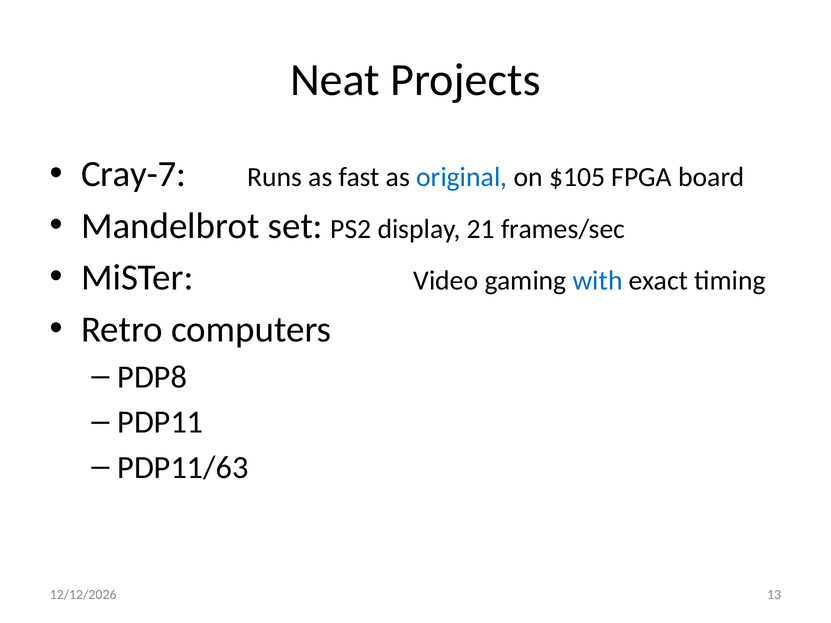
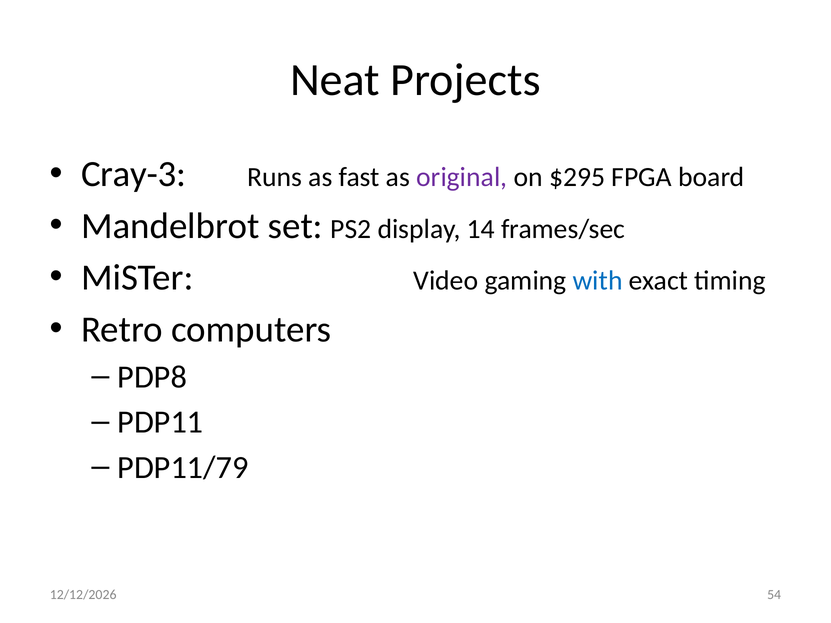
Cray-7: Cray-7 -> Cray-3
original colour: blue -> purple
$105: $105 -> $295
21: 21 -> 14
PDP11/63: PDP11/63 -> PDP11/79
13: 13 -> 54
